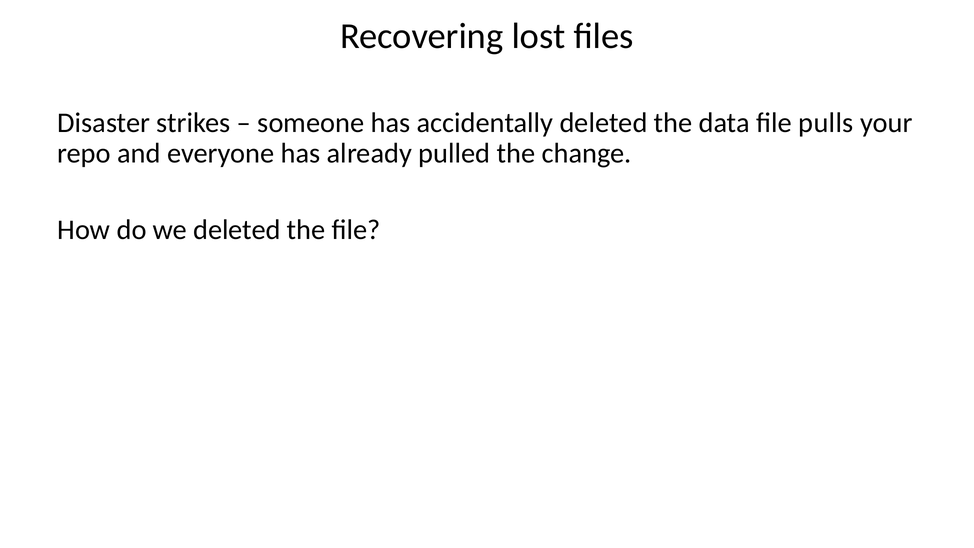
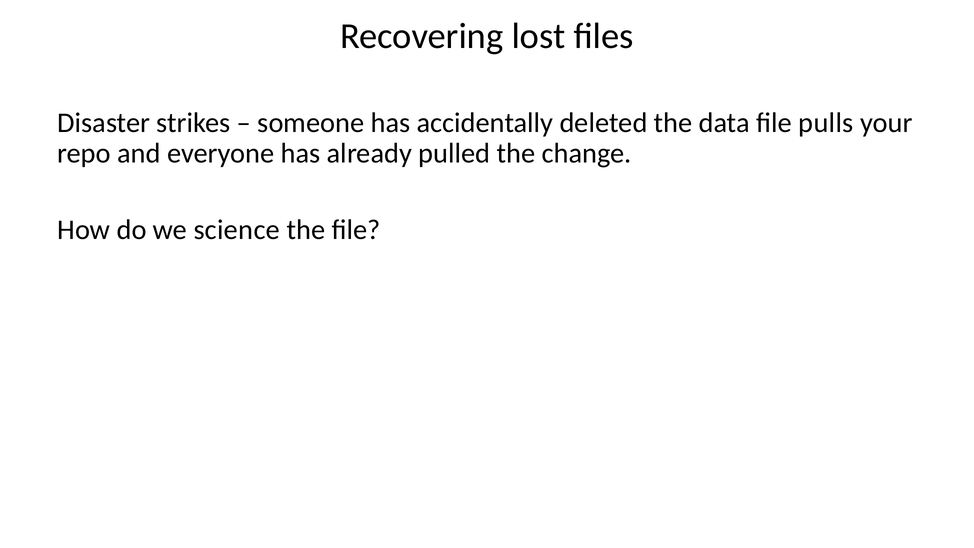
we deleted: deleted -> science
